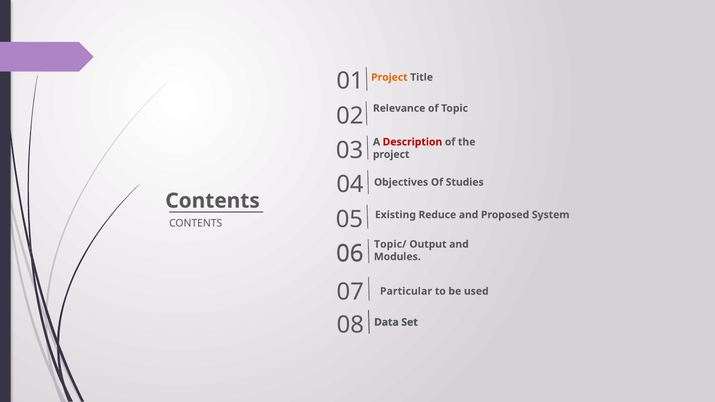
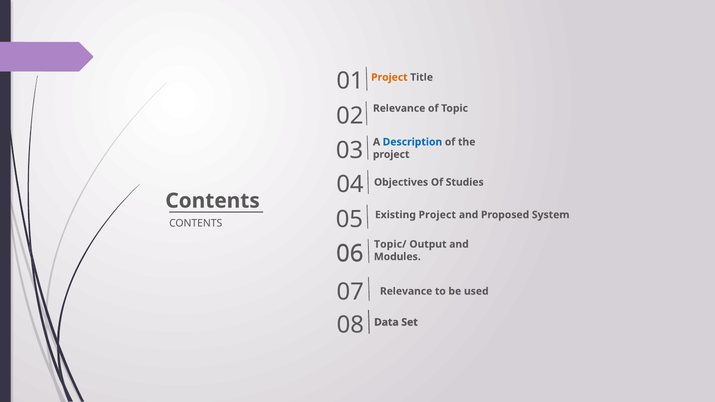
Description colour: red -> blue
Existing Reduce: Reduce -> Project
Particular at (406, 291): Particular -> Relevance
